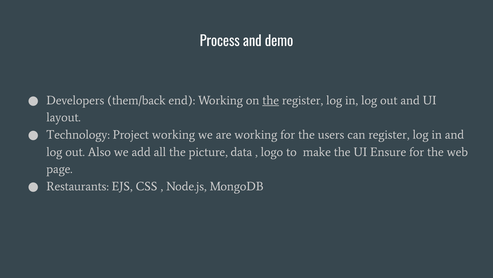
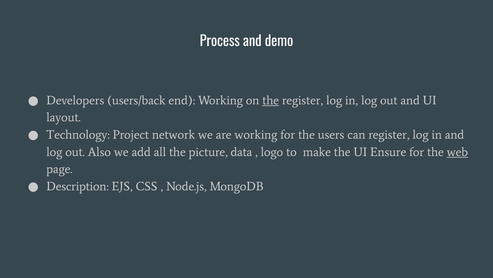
them/back: them/back -> users/back
Project working: working -> network
web underline: none -> present
Restaurants: Restaurants -> Description
